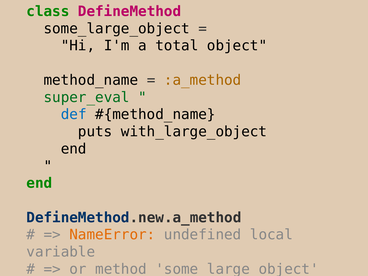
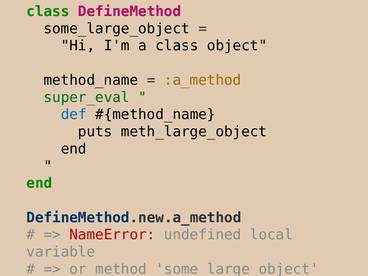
a total: total -> class
with_large_object: with_large_object -> meth_large_object
NameError colour: orange -> red
